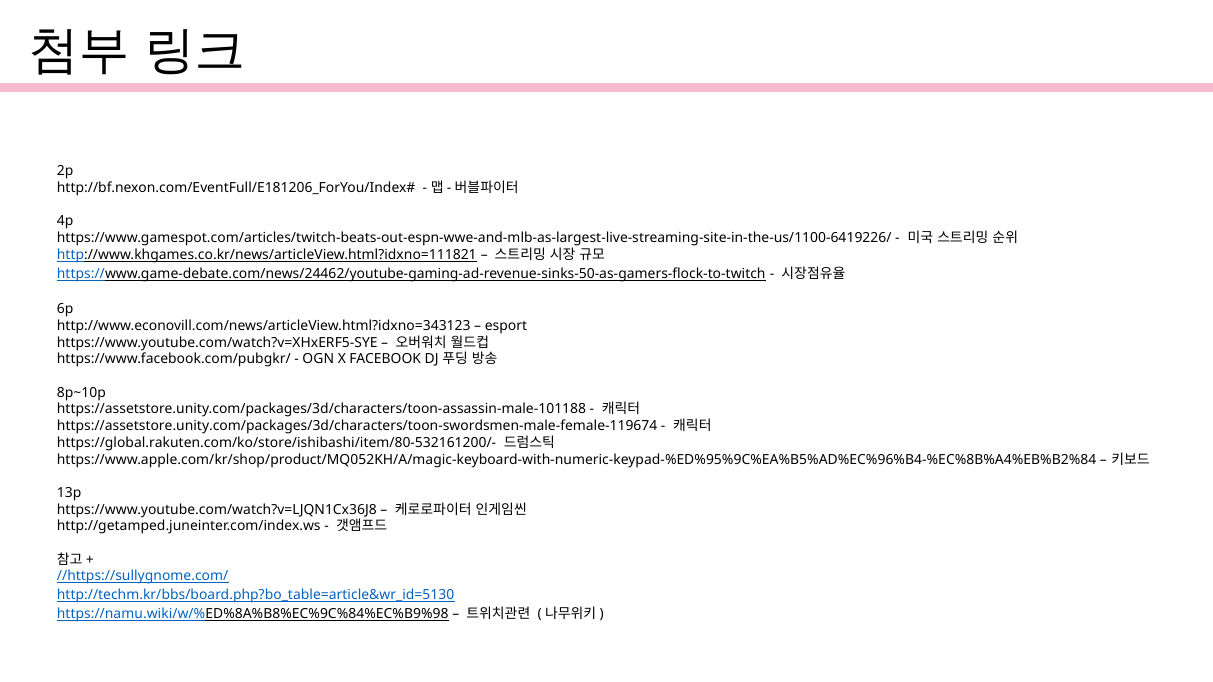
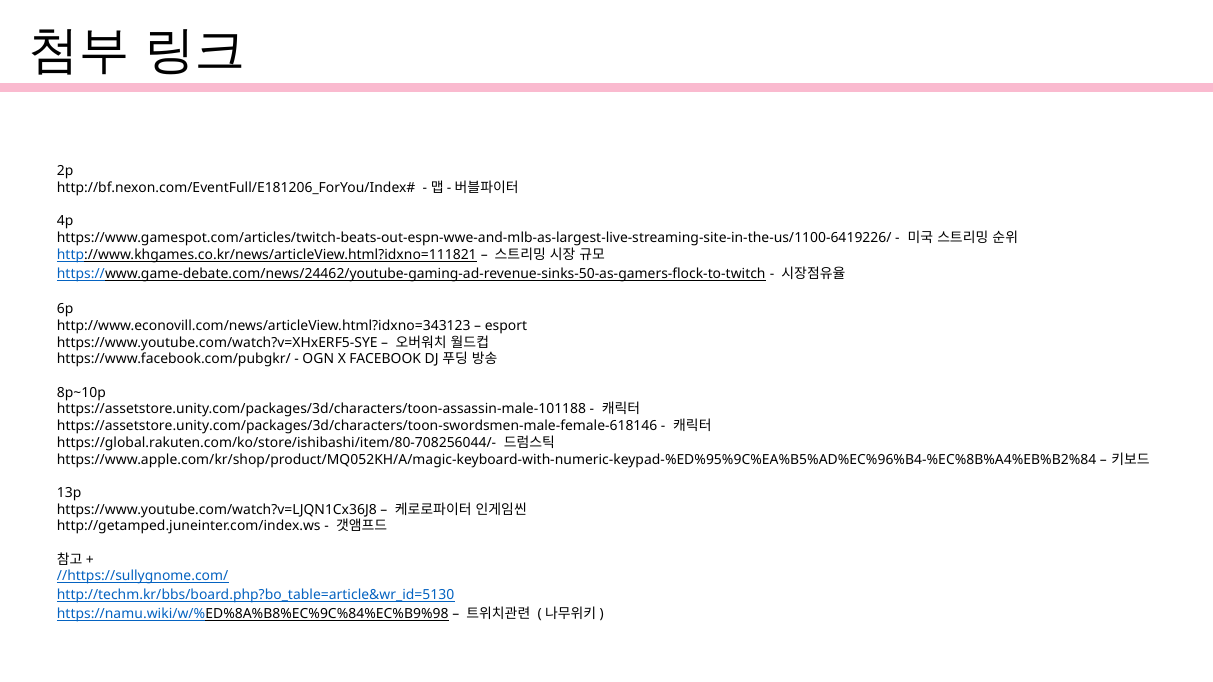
https://assetstore.unity.com/packages/3d/characters/toon-swordsmen-male-female-119674: https://assetstore.unity.com/packages/3d/characters/toon-swordsmen-male-female-119674 -> https://assetstore.unity.com/packages/3d/characters/toon-swordsmen-male-female-618146
https://global.rakuten.com/ko/store/ishibashi/item/80-532161200/-: https://global.rakuten.com/ko/store/ishibashi/item/80-532161200/- -> https://global.rakuten.com/ko/store/ishibashi/item/80-708256044/-
